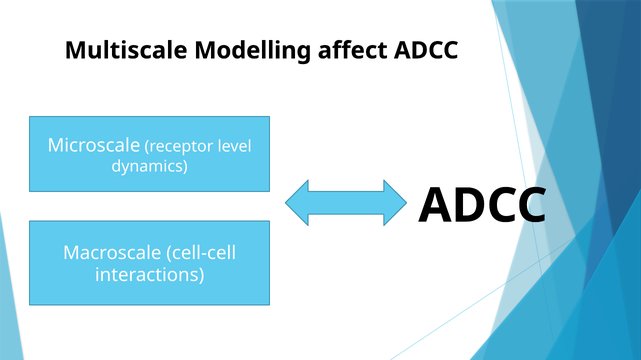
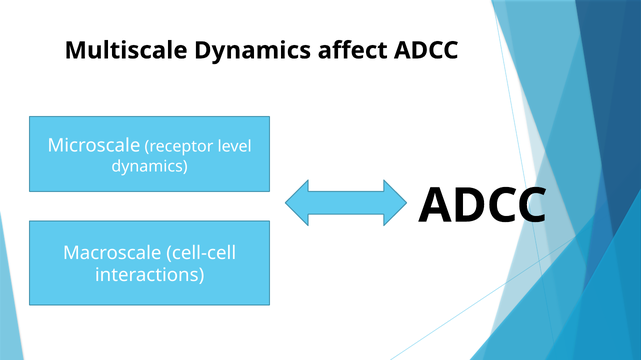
Multiscale Modelling: Modelling -> Dynamics
